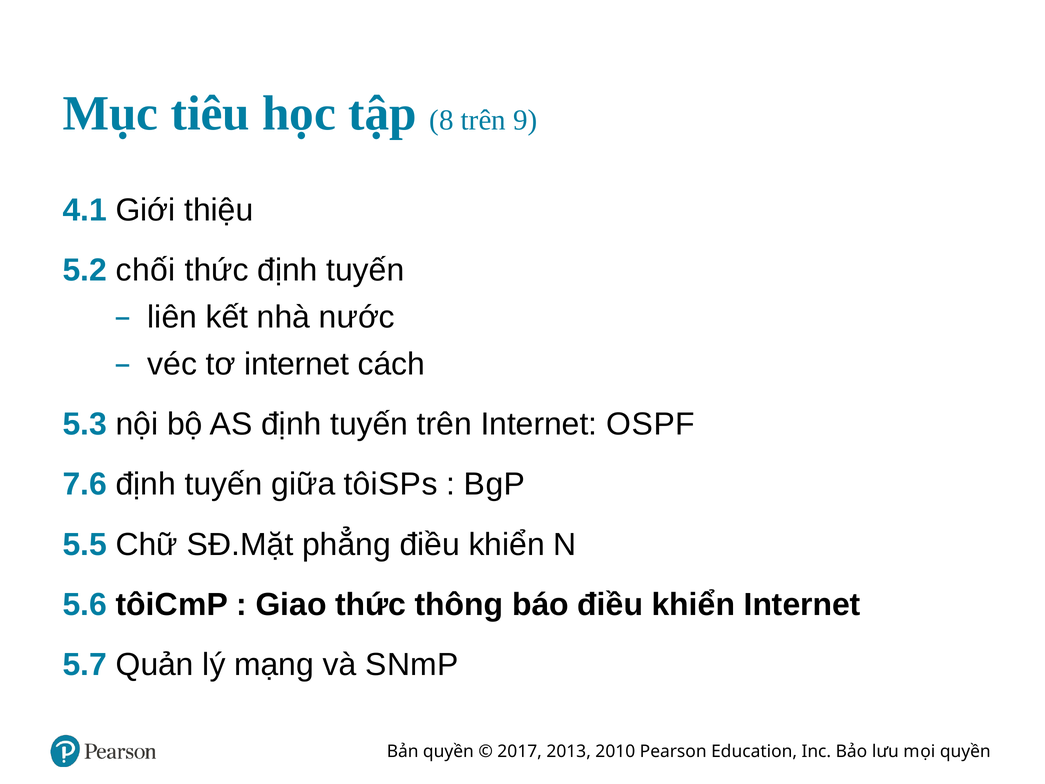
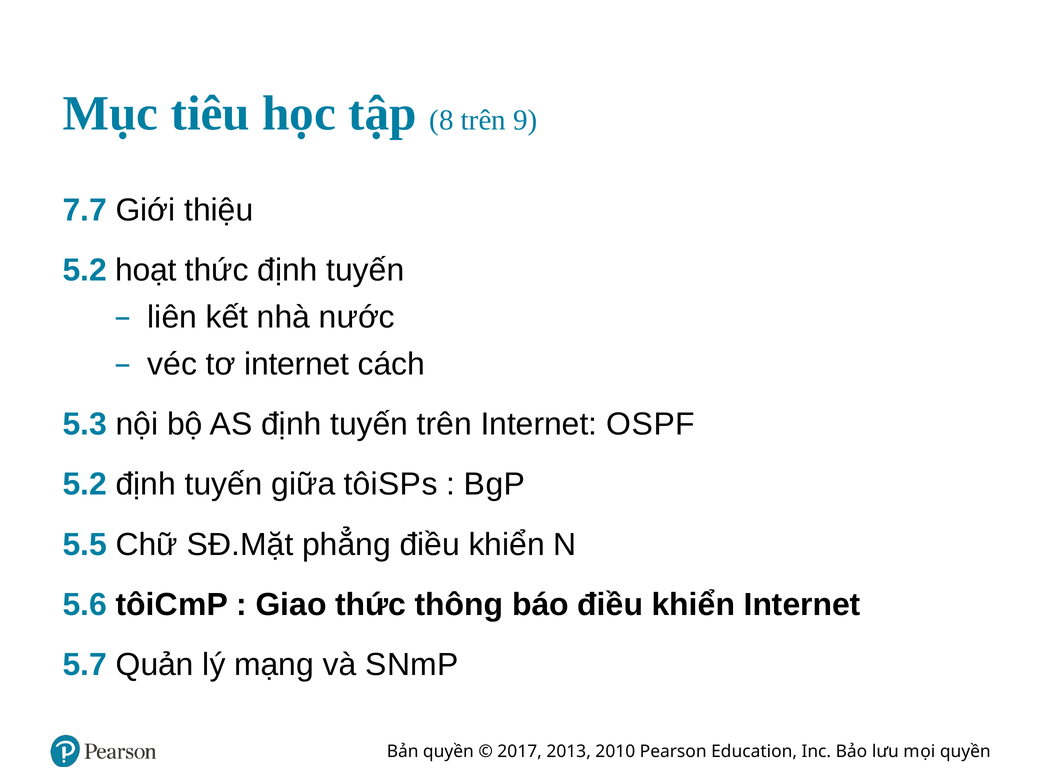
4.1: 4.1 -> 7.7
chối: chối -> hoạt
7.6 at (85, 484): 7.6 -> 5.2
